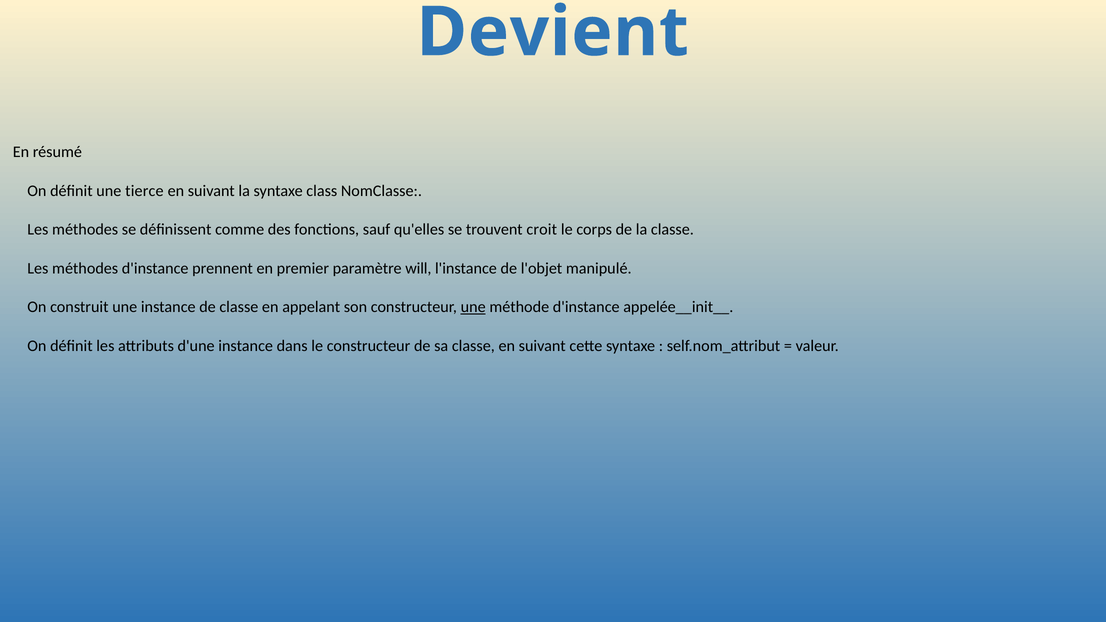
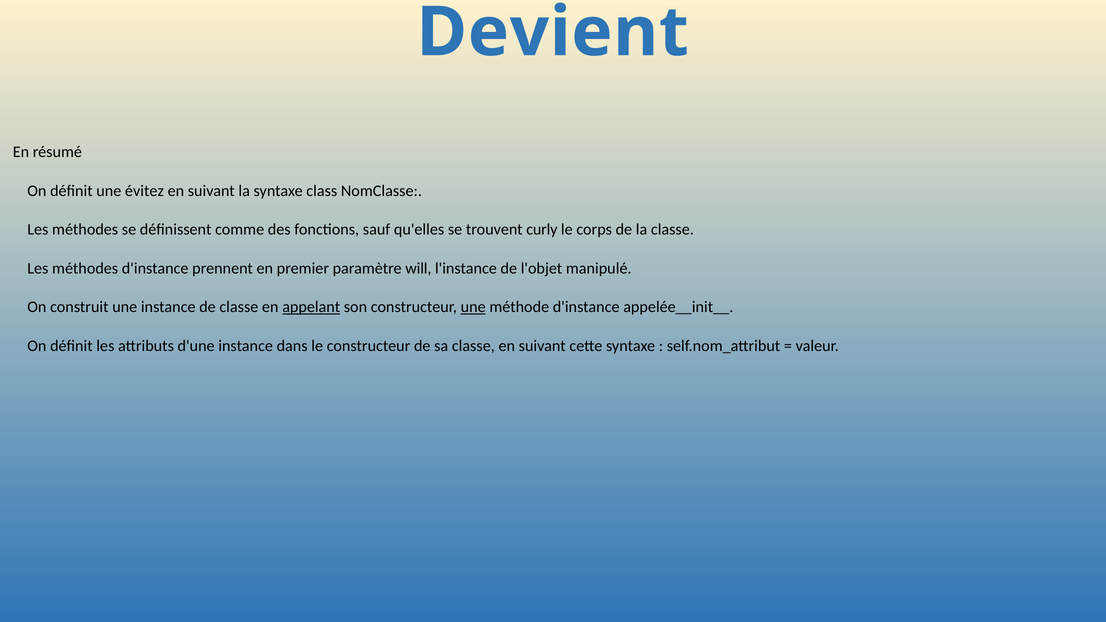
tierce: tierce -> évitez
croit: croit -> curly
appelant underline: none -> present
